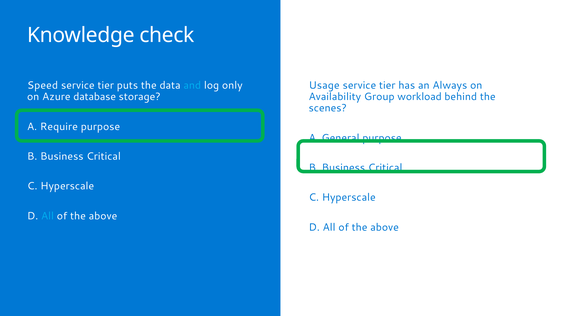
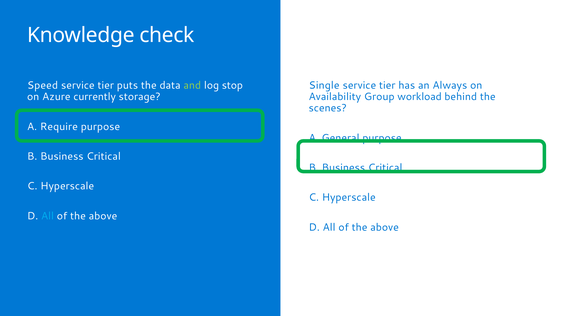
and colour: light blue -> light green
only: only -> stop
Usage: Usage -> Single
database: database -> currently
